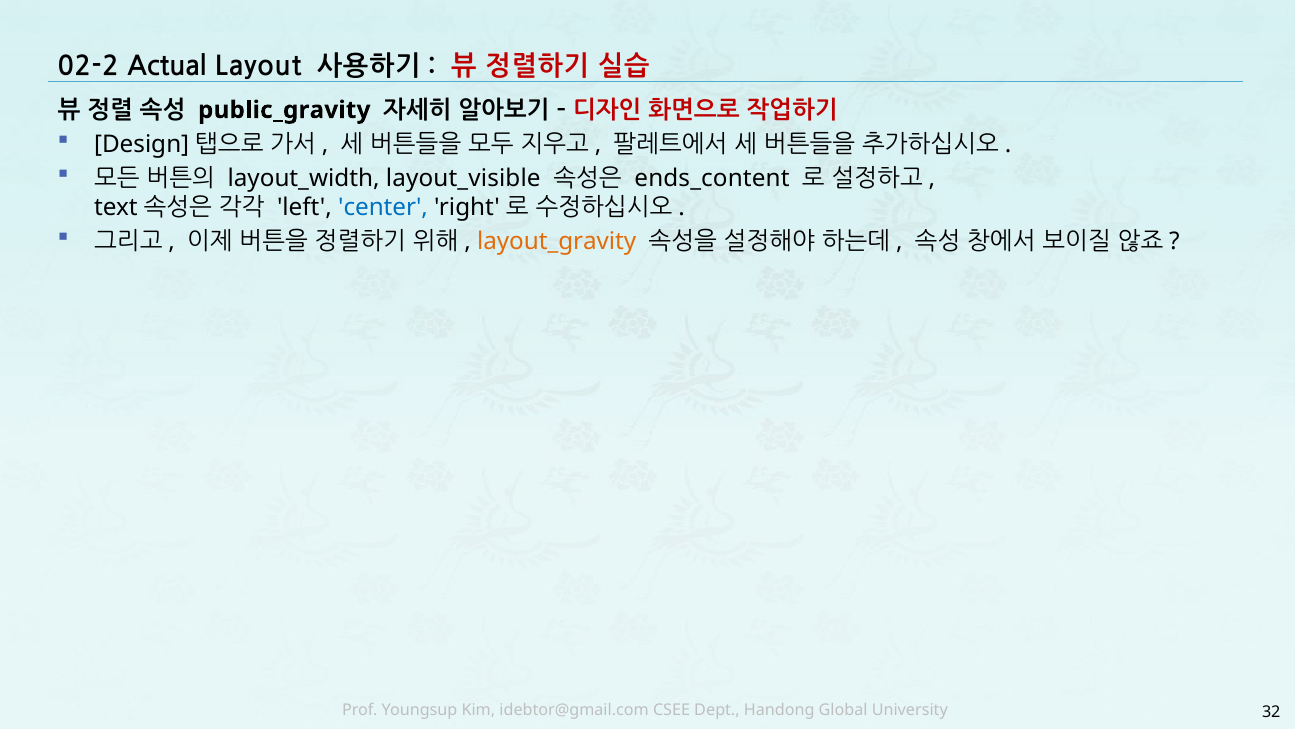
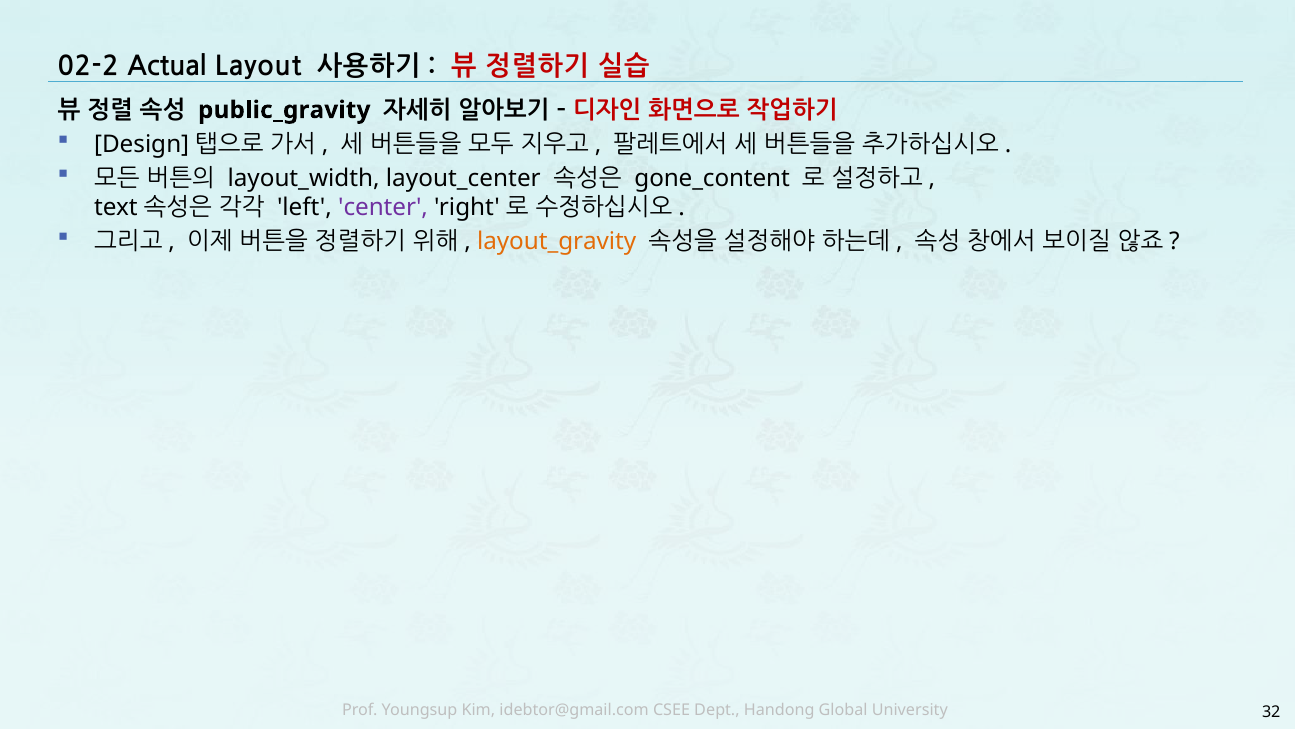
layout_visible: layout_visible -> layout_center
ends_content: ends_content -> gone_content
center colour: blue -> purple
